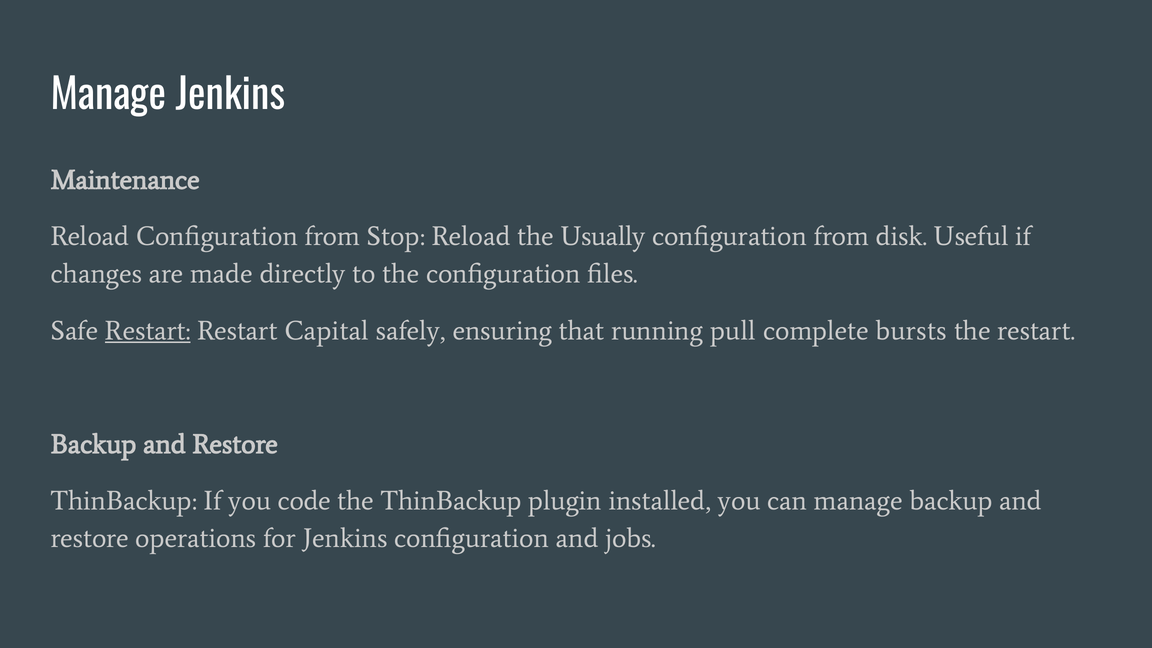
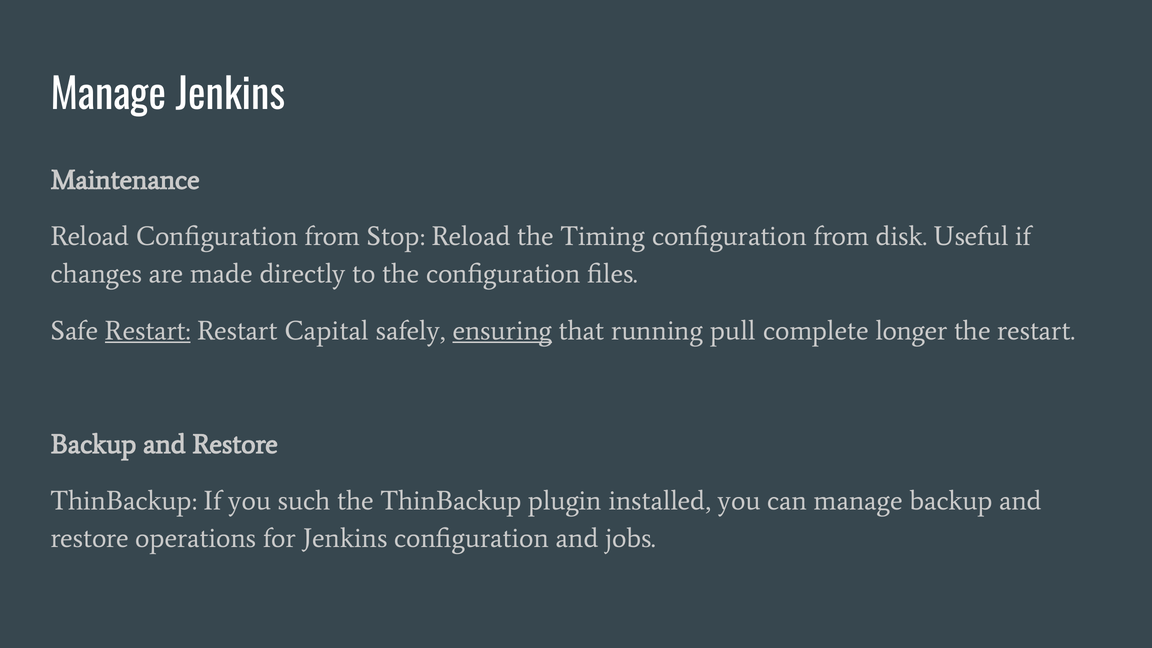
Usually: Usually -> Timing
ensuring underline: none -> present
bursts: bursts -> longer
code: code -> such
